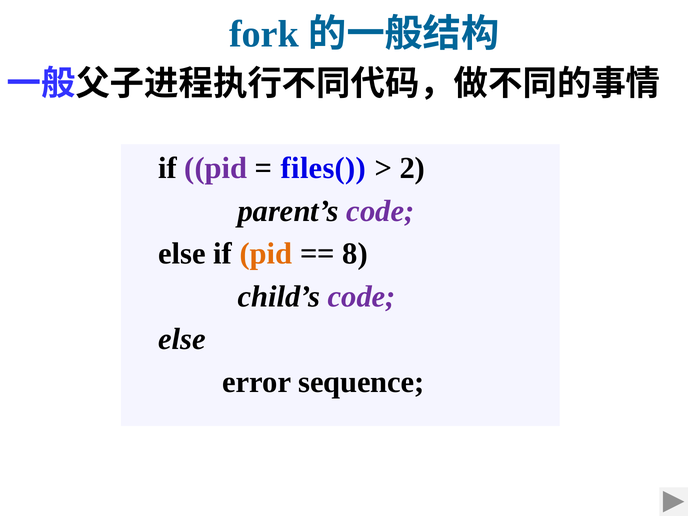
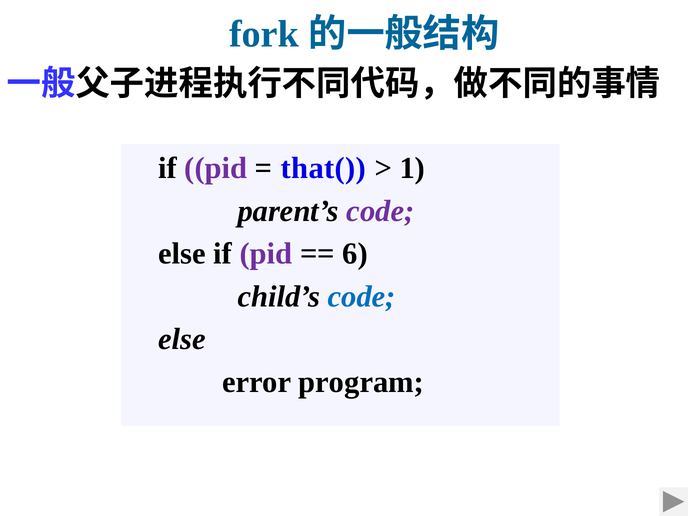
files(: files( -> that(
2: 2 -> 1
pid at (266, 254) colour: orange -> purple
8: 8 -> 6
code at (362, 297) colour: purple -> blue
sequence: sequence -> program
